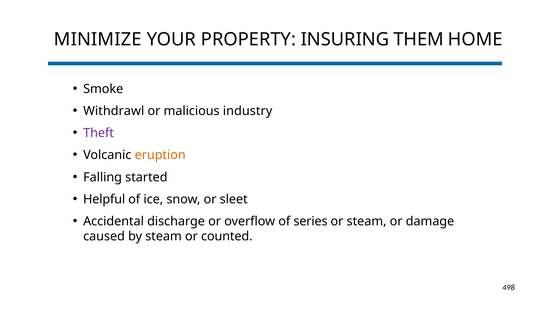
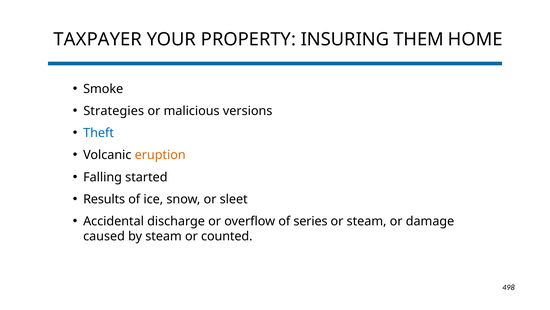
MINIMIZE: MINIMIZE -> TAXPAYER
Withdrawl: Withdrawl -> Strategies
industry: industry -> versions
Theft colour: purple -> blue
Helpful: Helpful -> Results
